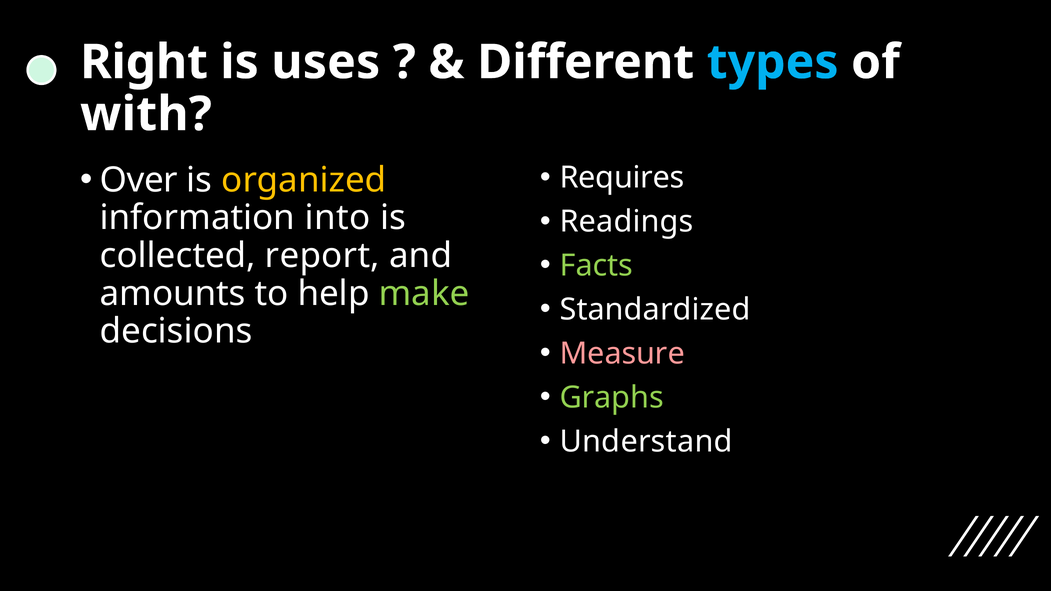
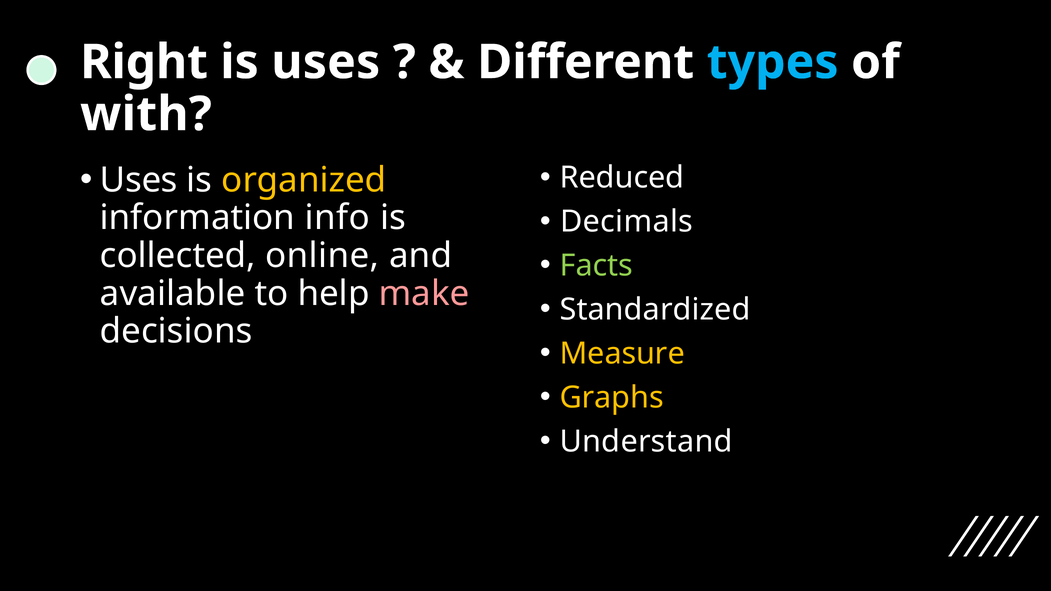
Requires: Requires -> Reduced
Over at (139, 180): Over -> Uses
Readings: Readings -> Decimals
into: into -> info
report: report -> online
amounts: amounts -> available
make colour: light green -> pink
Measure colour: pink -> yellow
Graphs colour: light green -> yellow
